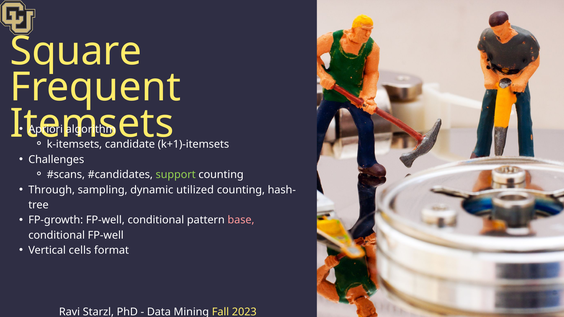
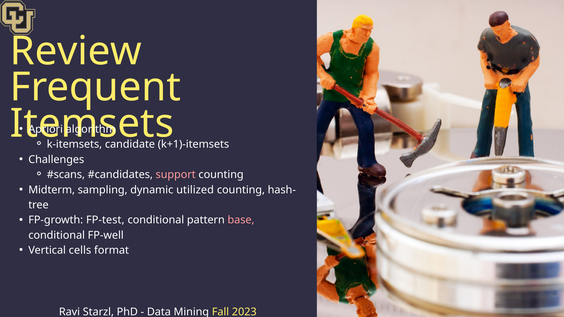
Square: Square -> Review
support colour: light green -> pink
Through: Through -> Midterm
FP-growth FP-well: FP-well -> FP-test
